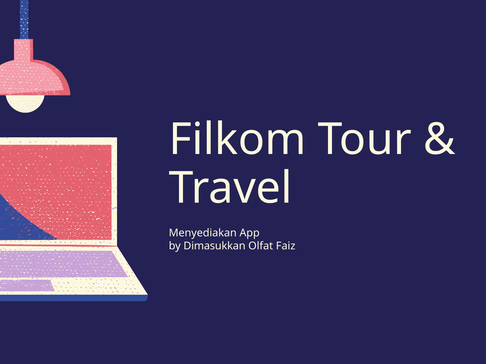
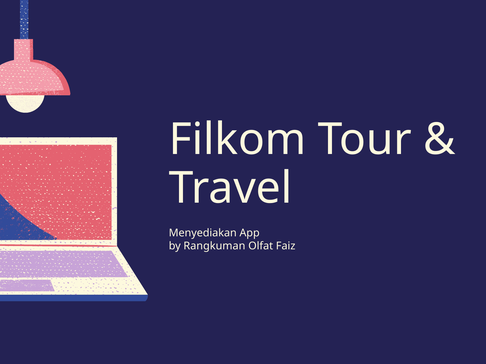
Dimasukkan: Dimasukkan -> Rangkuman
